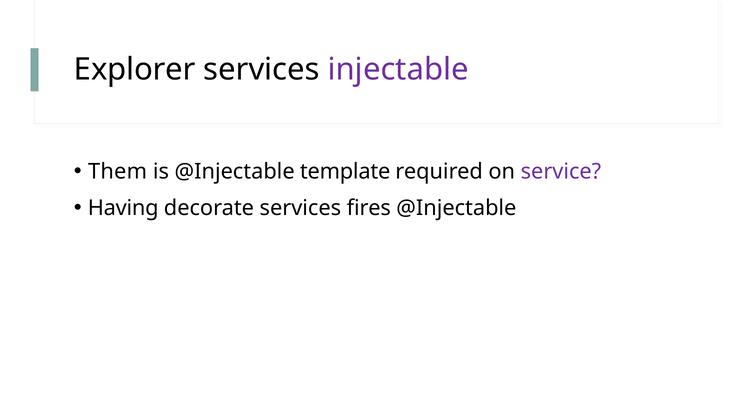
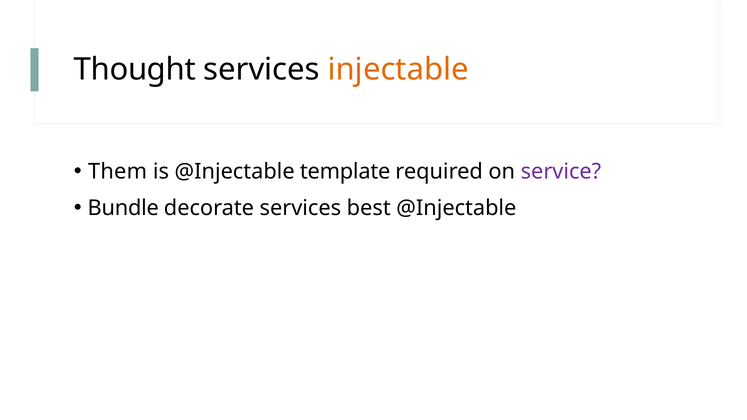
Explorer: Explorer -> Thought
injectable colour: purple -> orange
Having: Having -> Bundle
fires: fires -> best
